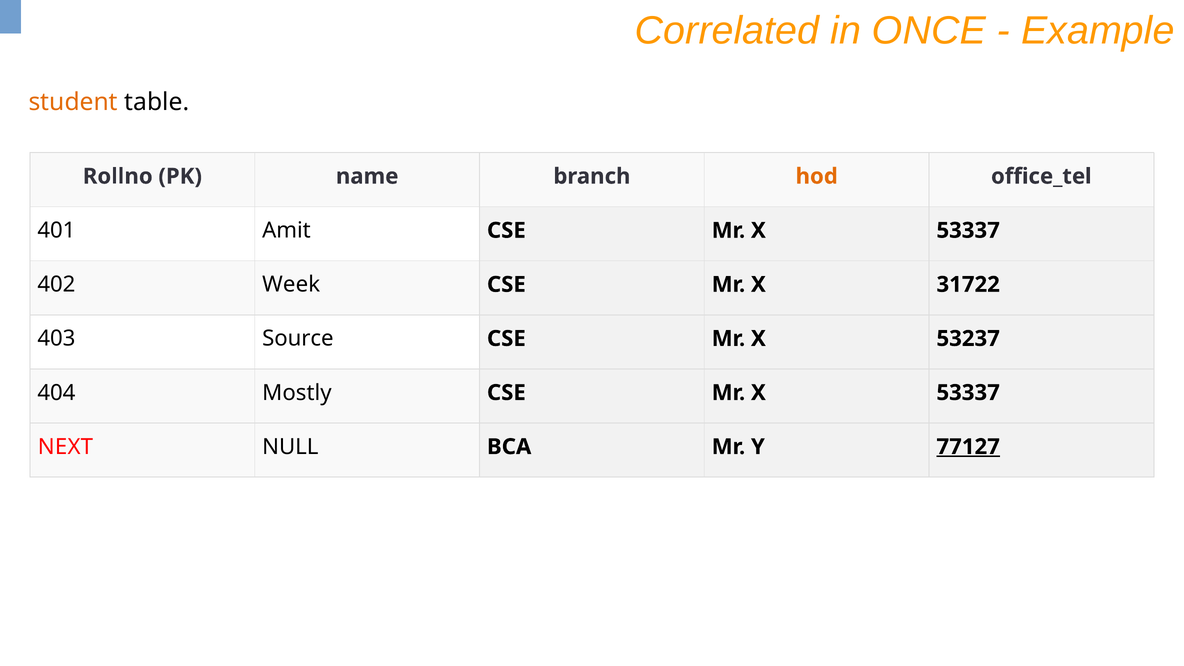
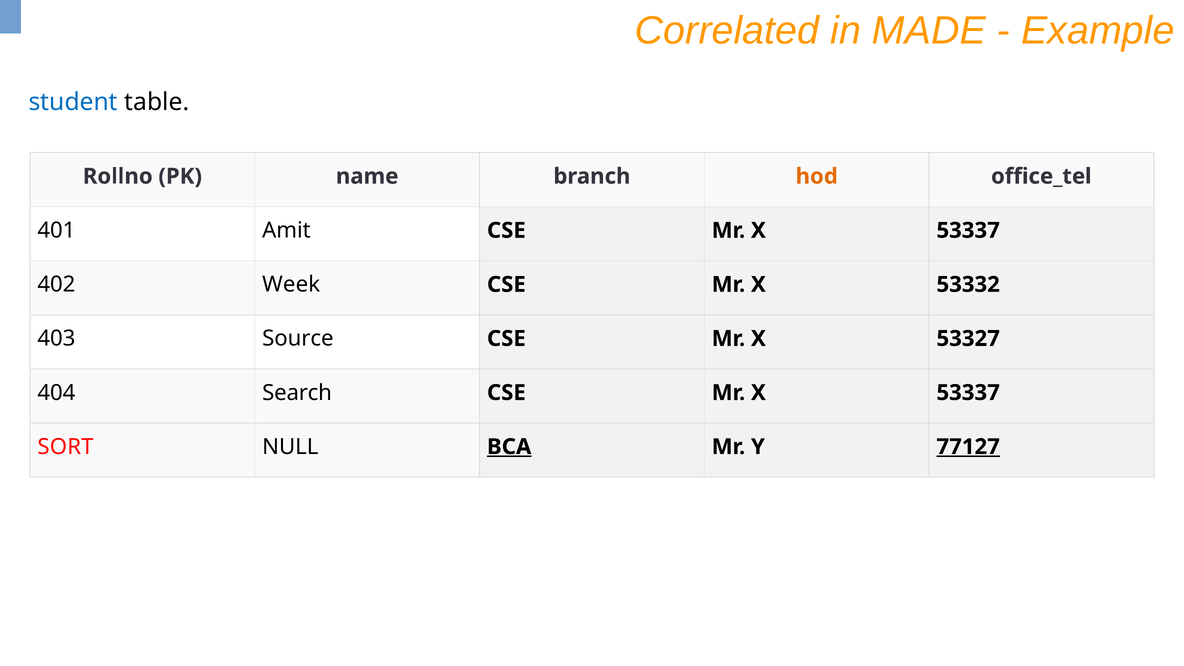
ONCE: ONCE -> MADE
student colour: orange -> blue
31722: 31722 -> 53332
53237: 53237 -> 53327
Mostly: Mostly -> Search
NEXT: NEXT -> SORT
BCA underline: none -> present
